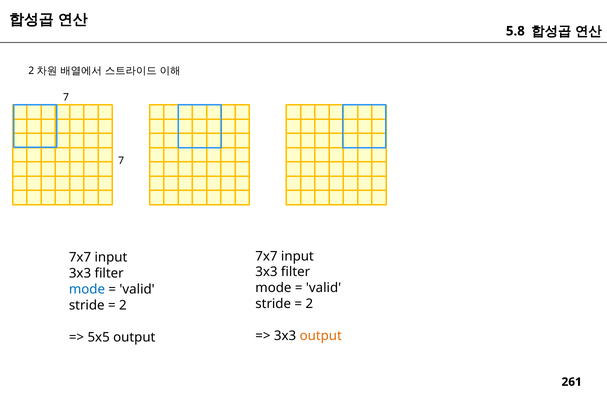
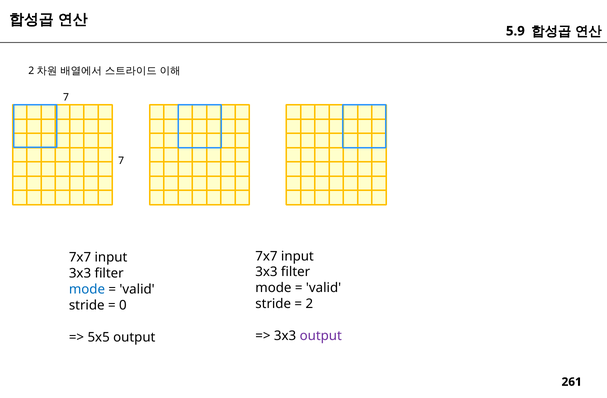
5.8: 5.8 -> 5.9
2 at (123, 306): 2 -> 0
output at (321, 336) colour: orange -> purple
